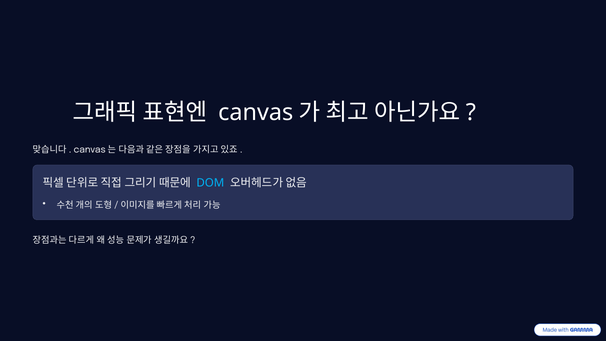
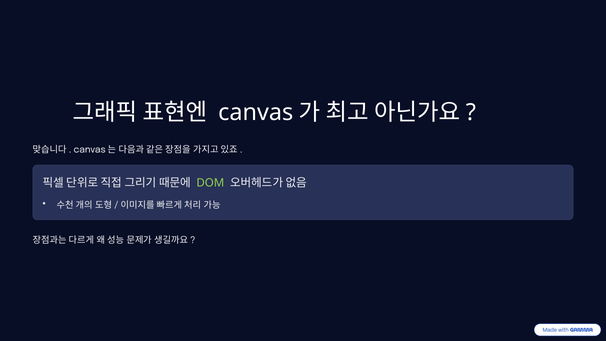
DOM colour: light blue -> light green
